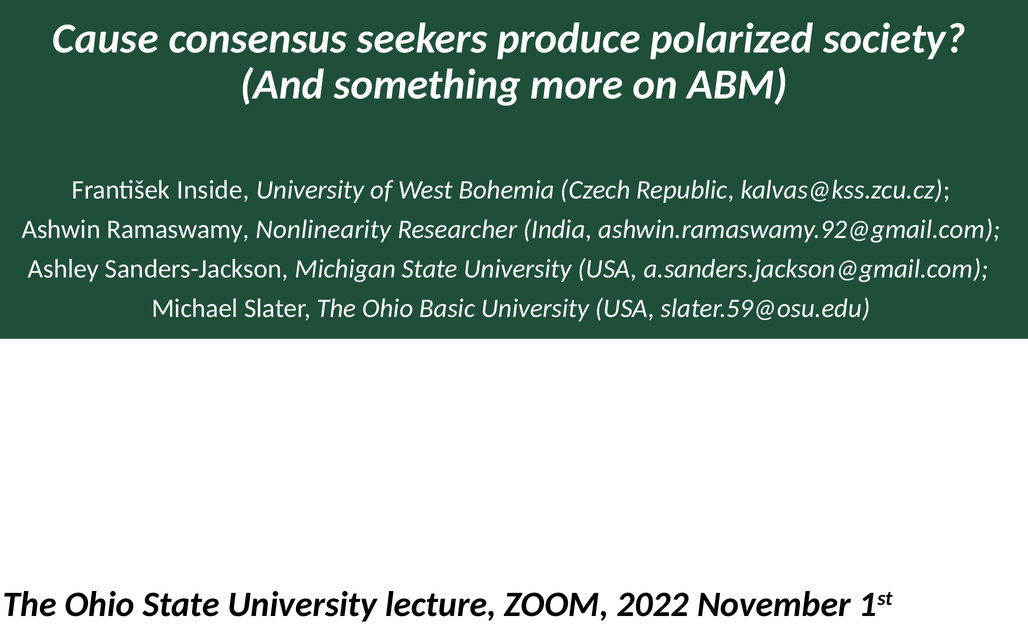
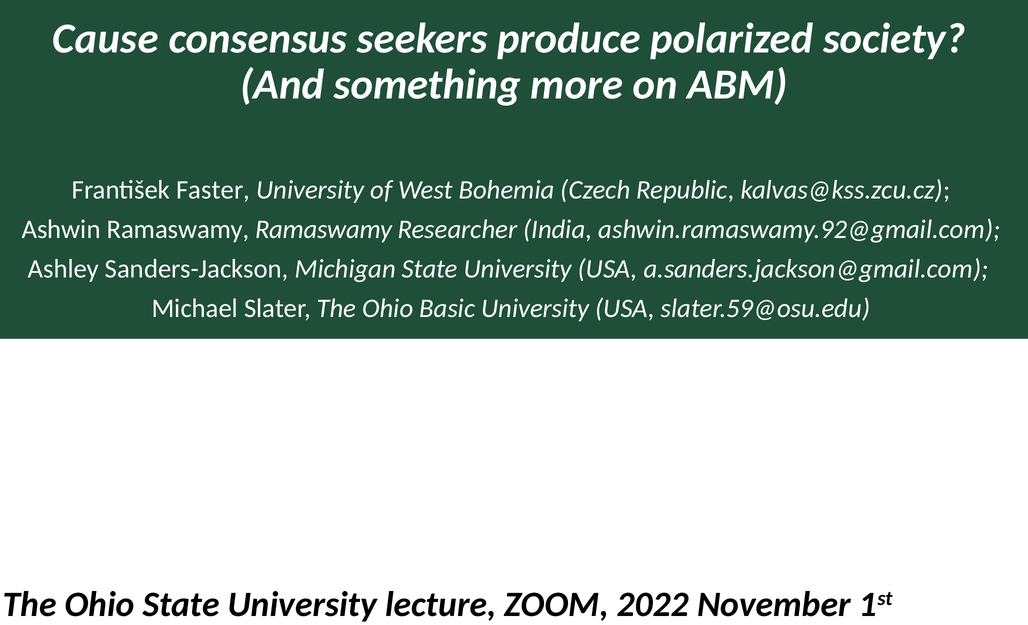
Inside: Inside -> Faster
Ramaswamy Nonlinearity: Nonlinearity -> Ramaswamy
